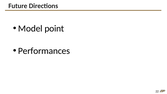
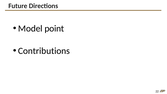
Performances: Performances -> Contributions
